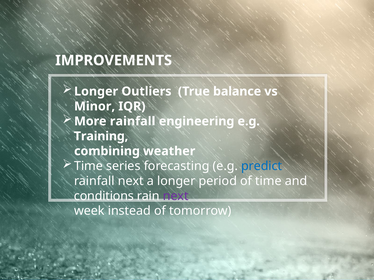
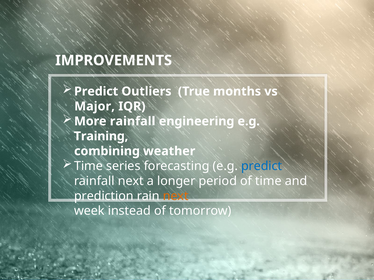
Longer at (96, 92): Longer -> Predict
balance: balance -> months
Minor: Minor -> Major
conditions: conditions -> prediction
next at (176, 196) colour: purple -> orange
